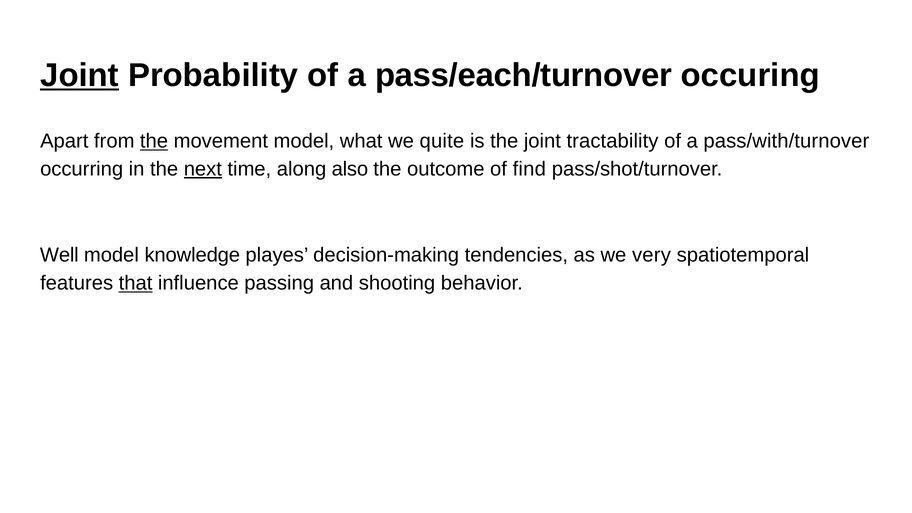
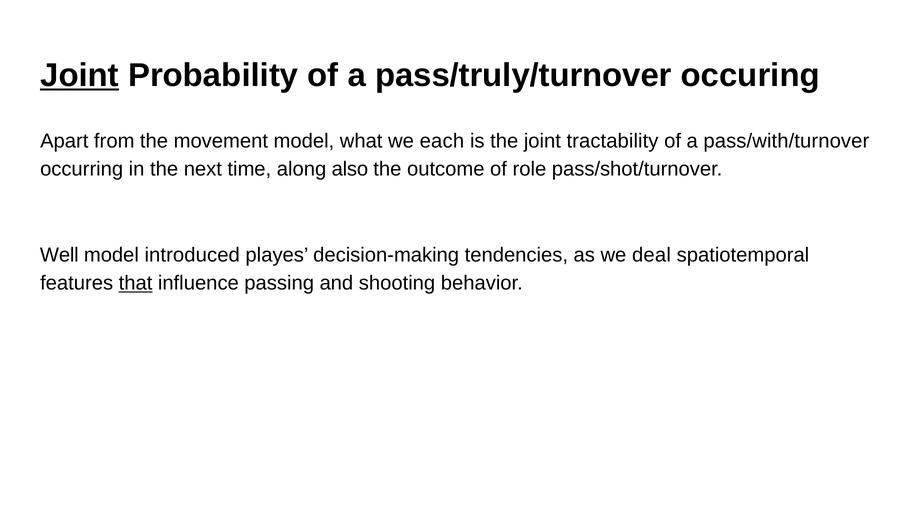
pass/each/turnover: pass/each/turnover -> pass/truly/turnover
the at (154, 141) underline: present -> none
quite: quite -> each
next underline: present -> none
find: find -> role
knowledge: knowledge -> introduced
very: very -> deal
